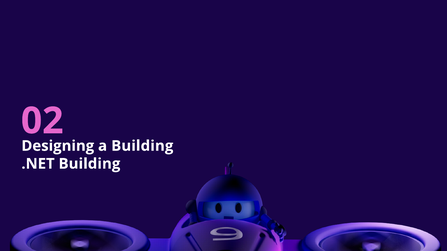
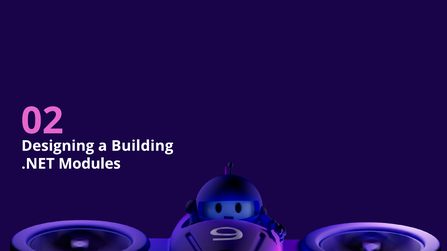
.NET Building: Building -> Modules
